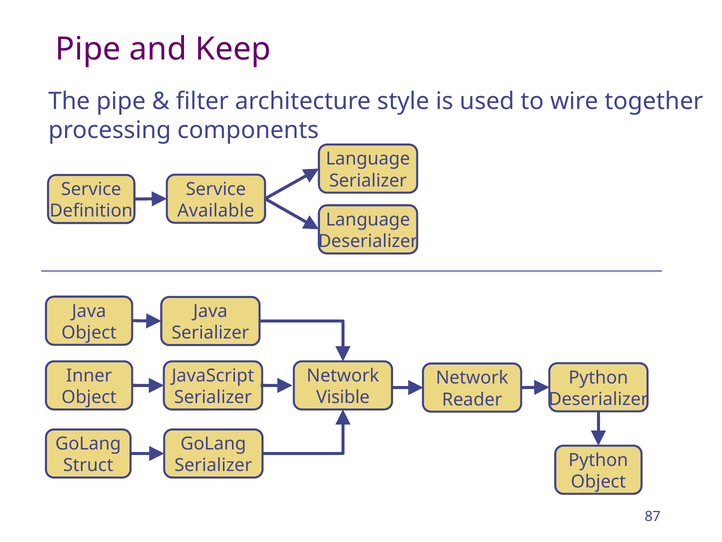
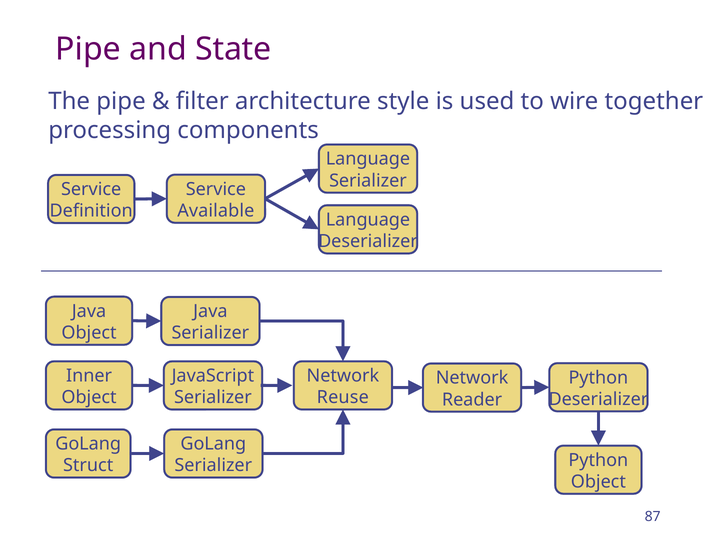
Keep: Keep -> State
Visible: Visible -> Reuse
